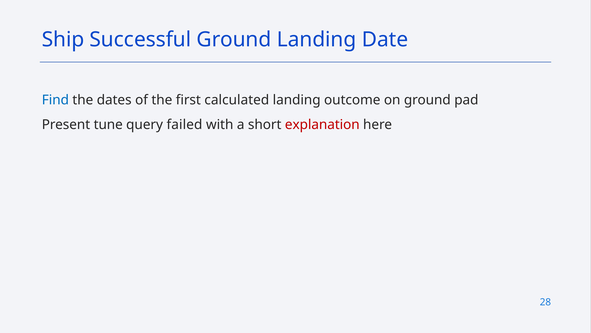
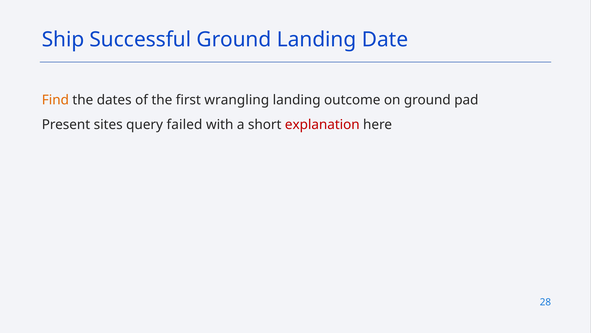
Find colour: blue -> orange
calculated: calculated -> wrangling
tune: tune -> sites
